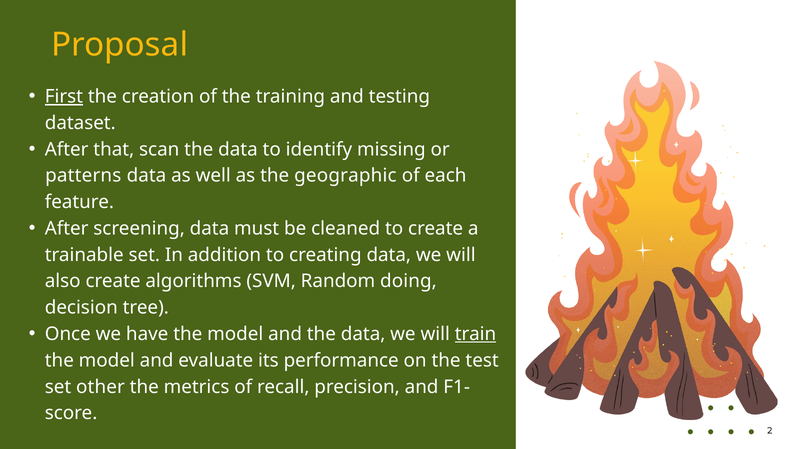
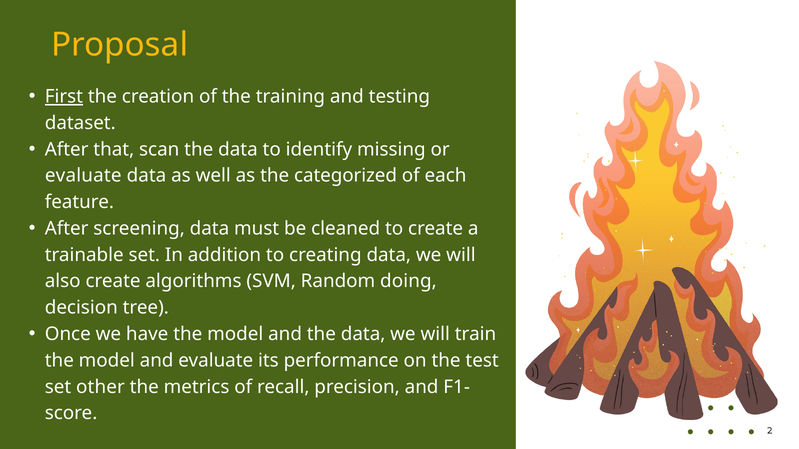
patterns at (83, 176): patterns -> evaluate
geographic: geographic -> categorized
train underline: present -> none
